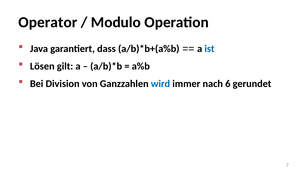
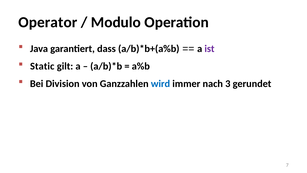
ist colour: blue -> purple
Lösen: Lösen -> Static
6: 6 -> 3
